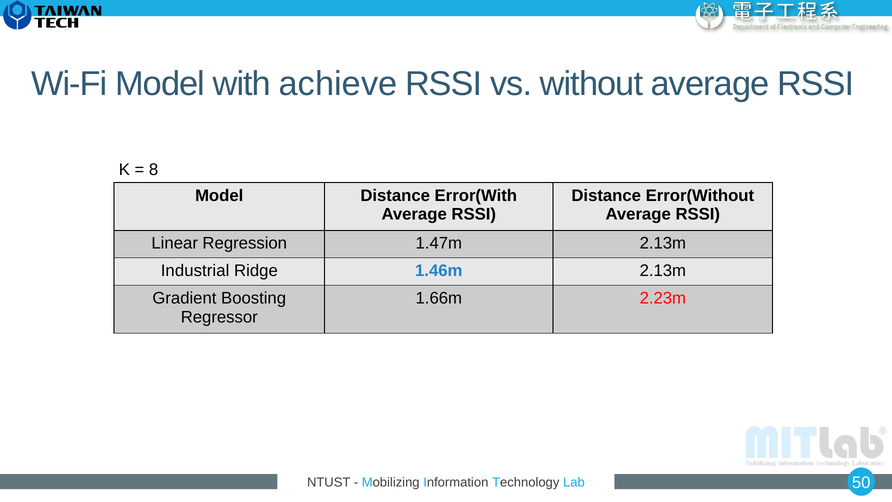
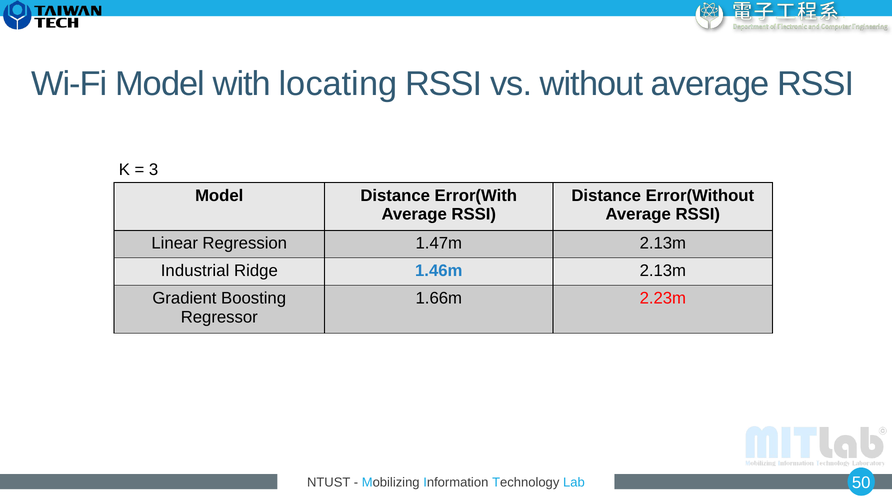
achieve: achieve -> locating
8: 8 -> 3
